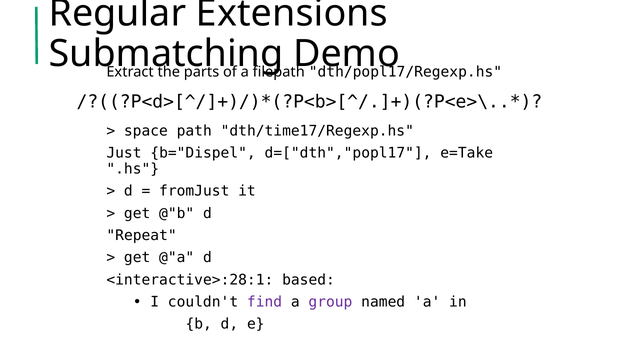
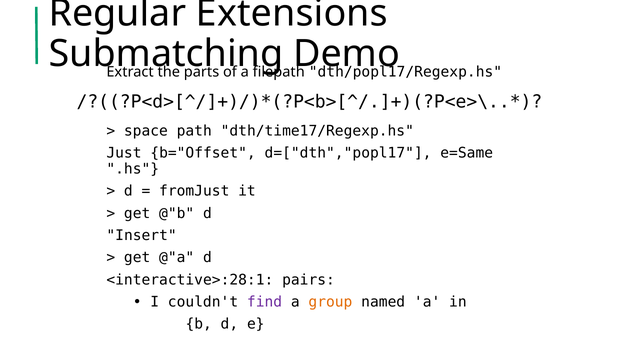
b="Dispel: b="Dispel -> b="Offset
e=Take: e=Take -> e=Same
Repeat: Repeat -> Insert
based: based -> pairs
group colour: purple -> orange
